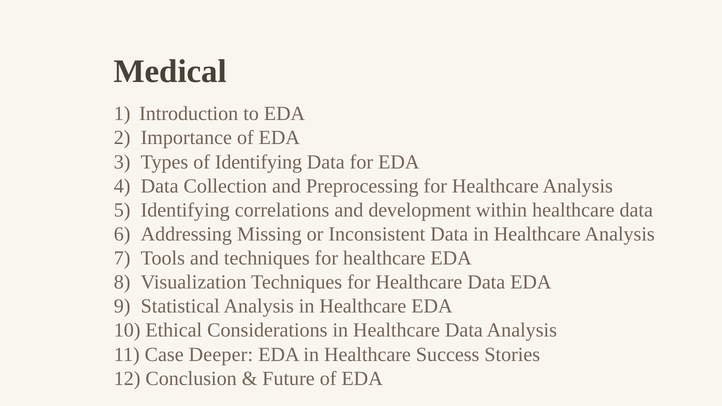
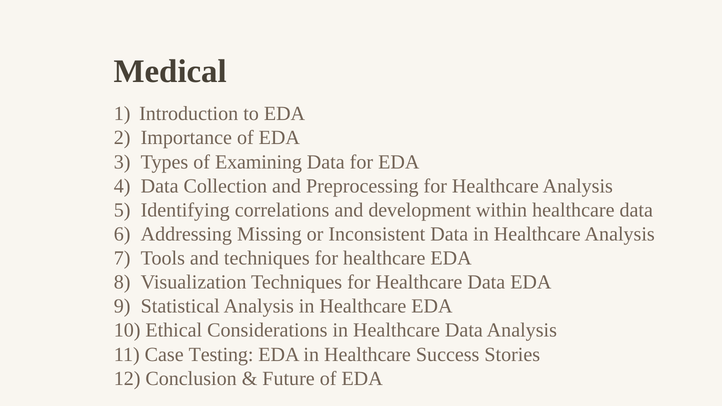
of Identifying: Identifying -> Examining
Deeper: Deeper -> Testing
